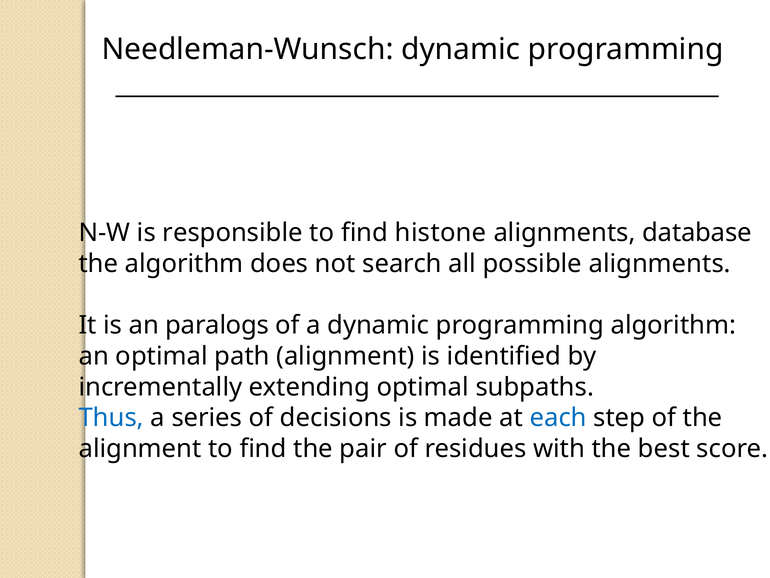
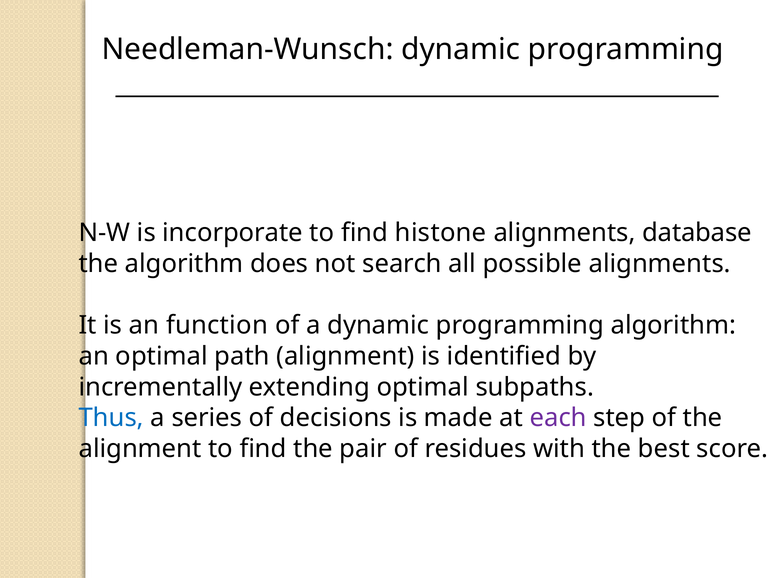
responsible: responsible -> incorporate
paralogs: paralogs -> function
each colour: blue -> purple
